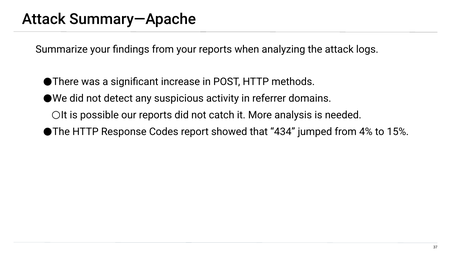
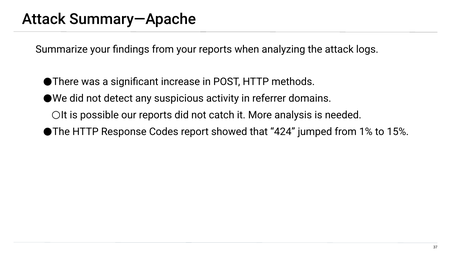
434: 434 -> 424
4%: 4% -> 1%
